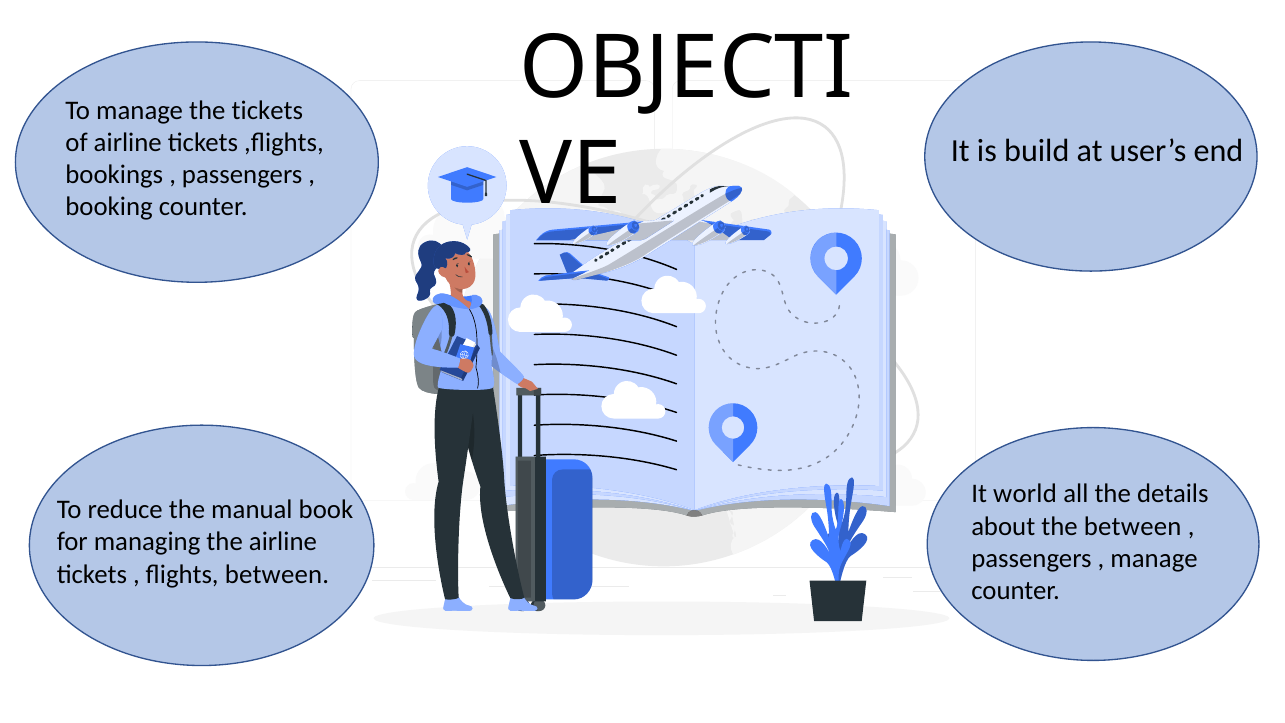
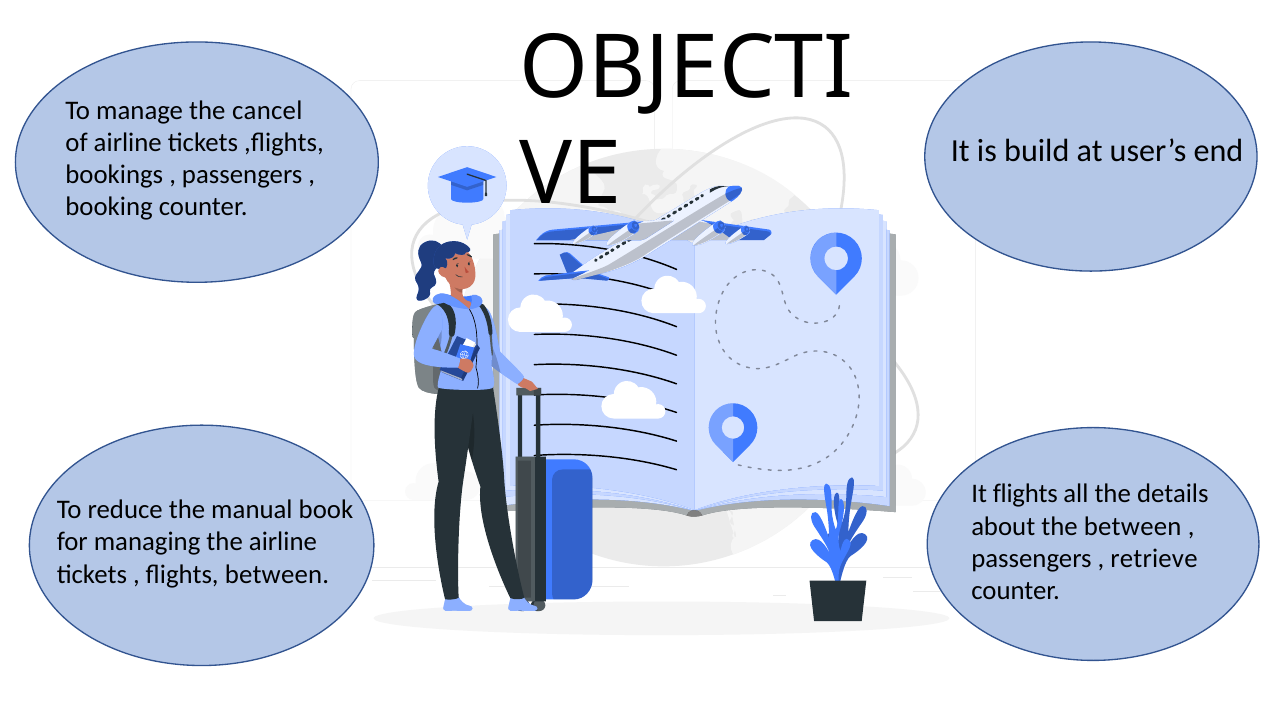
the tickets: tickets -> cancel
It world: world -> flights
manage at (1154, 558): manage -> retrieve
